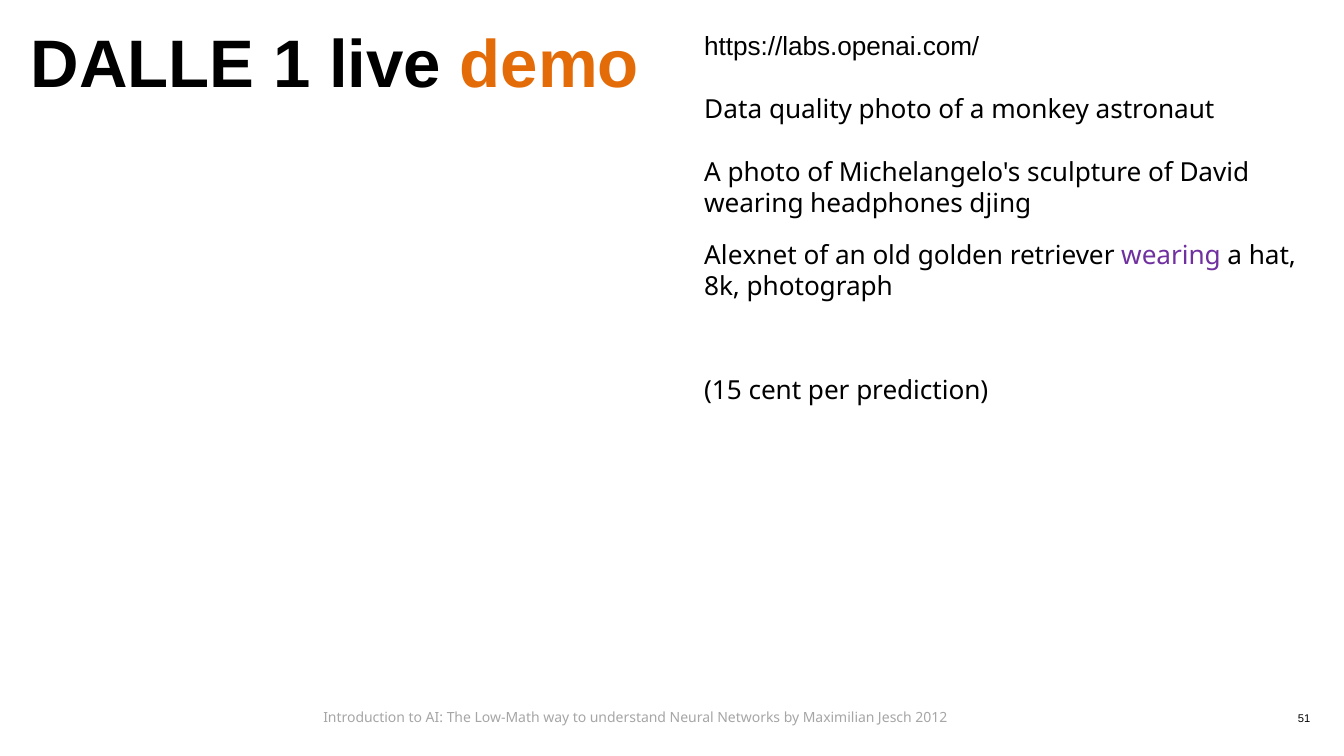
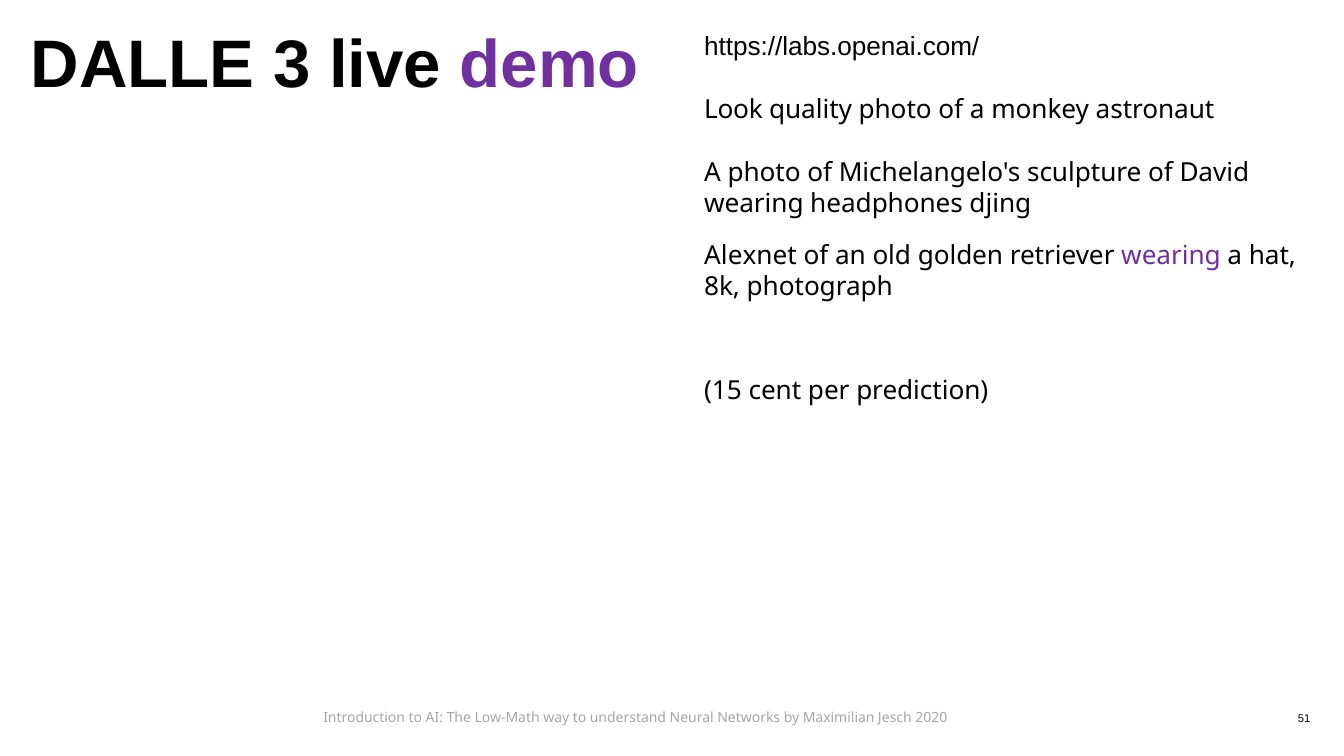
1: 1 -> 3
demo colour: orange -> purple
Data: Data -> Look
2012: 2012 -> 2020
